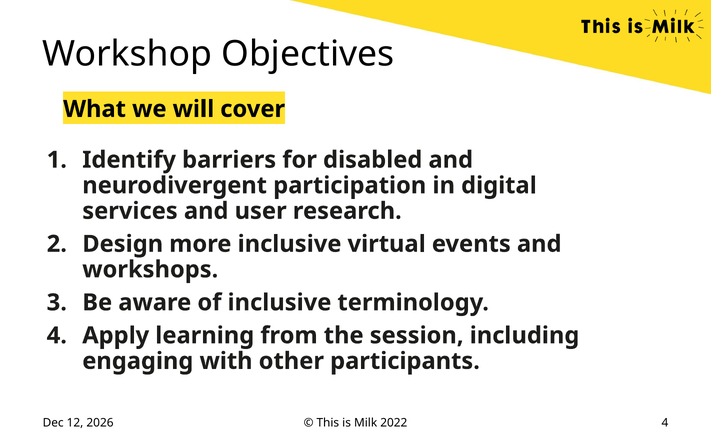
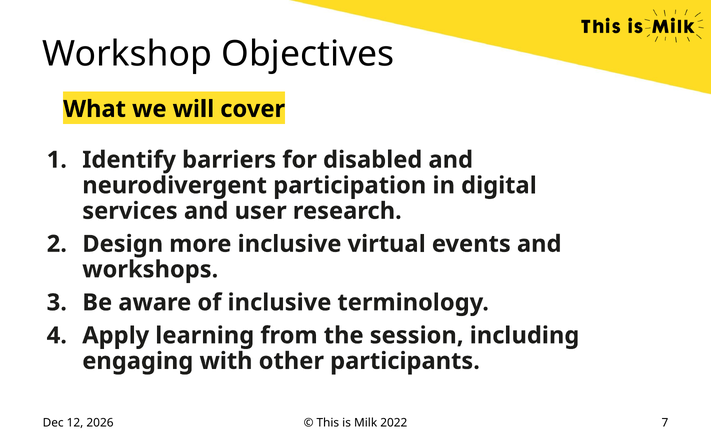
4 at (665, 423): 4 -> 7
